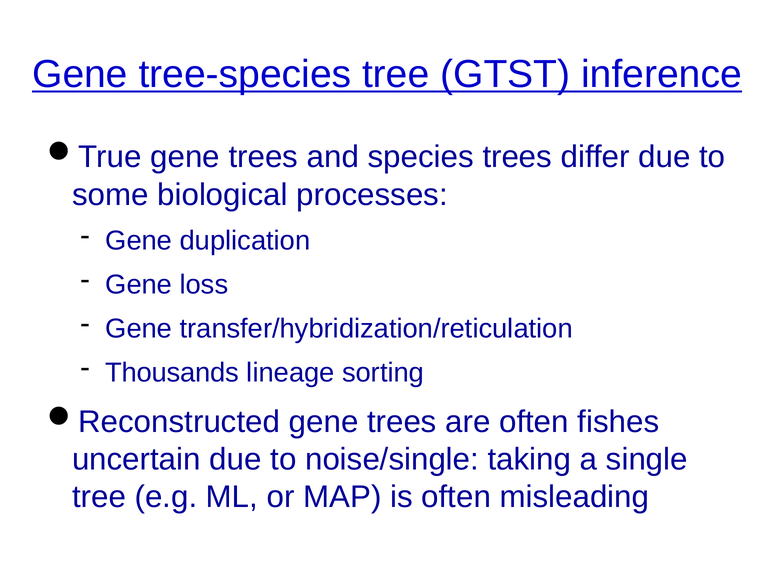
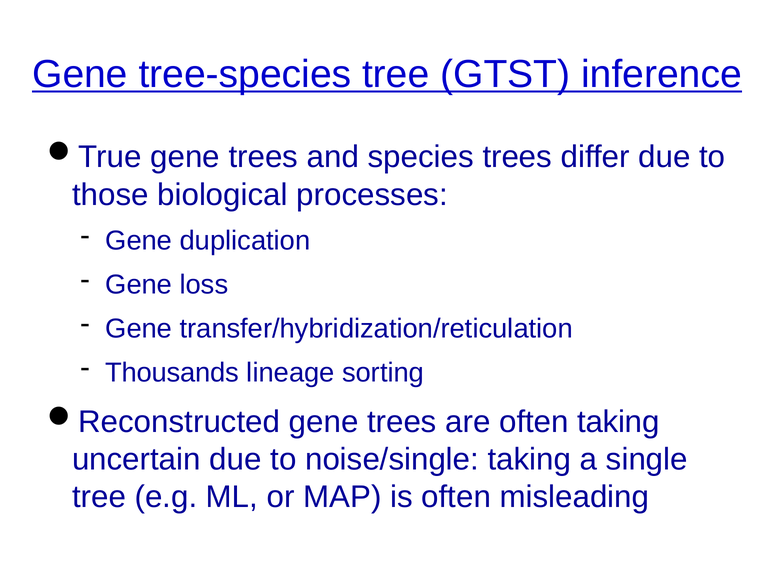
some: some -> those
often fishes: fishes -> taking
